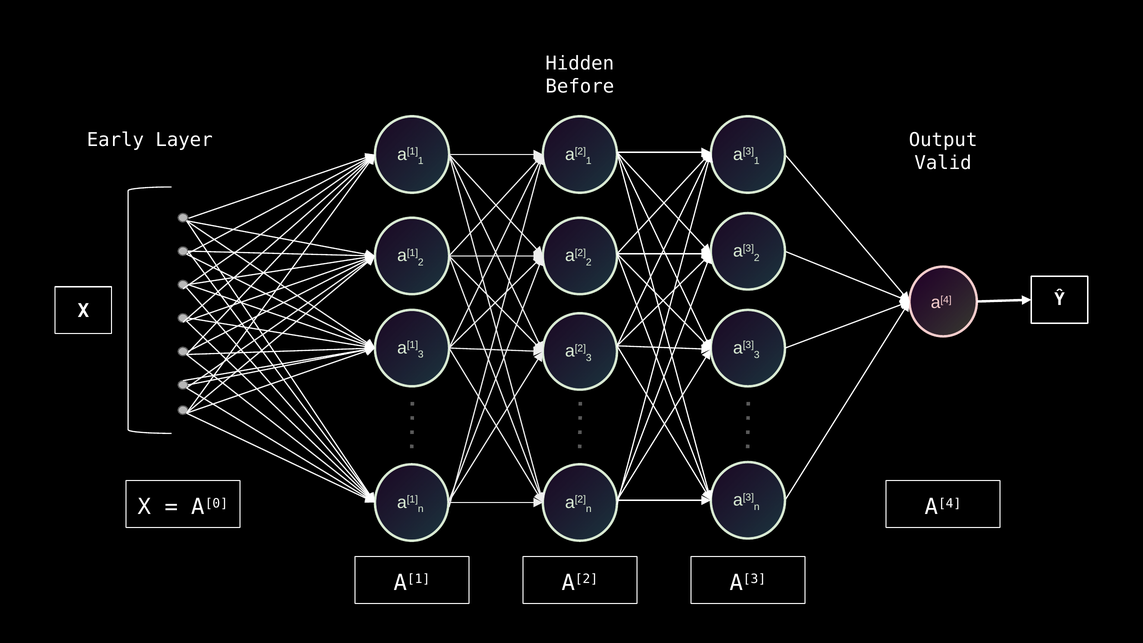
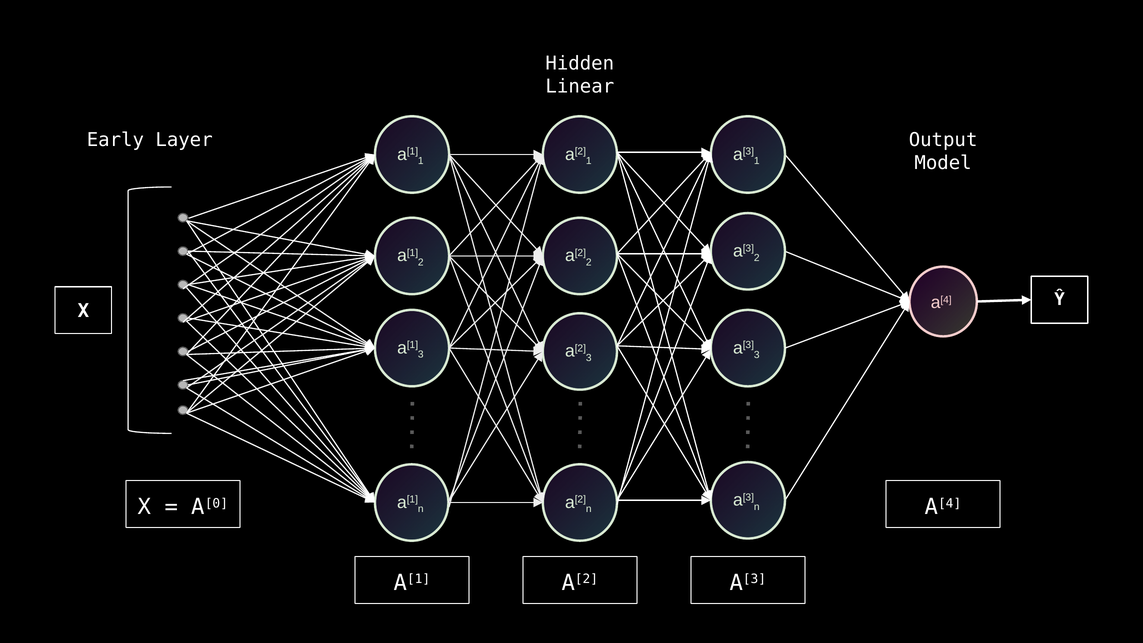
Before: Before -> Linear
Valid: Valid -> Model
